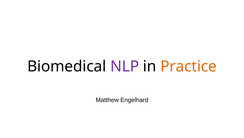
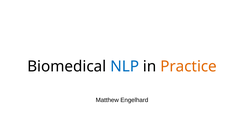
NLP colour: purple -> blue
